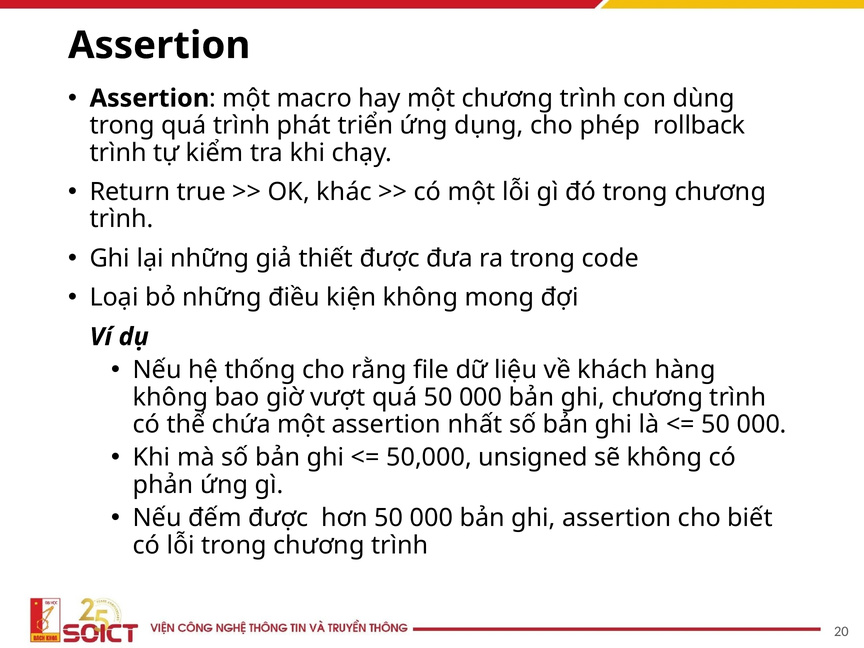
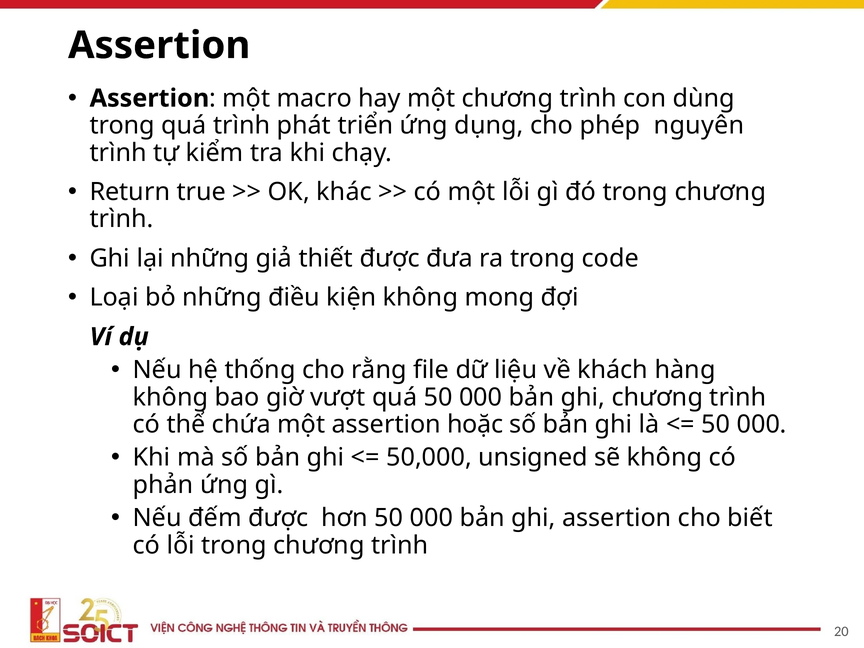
rollback: rollback -> nguyên
nhất: nhất -> hoặc
